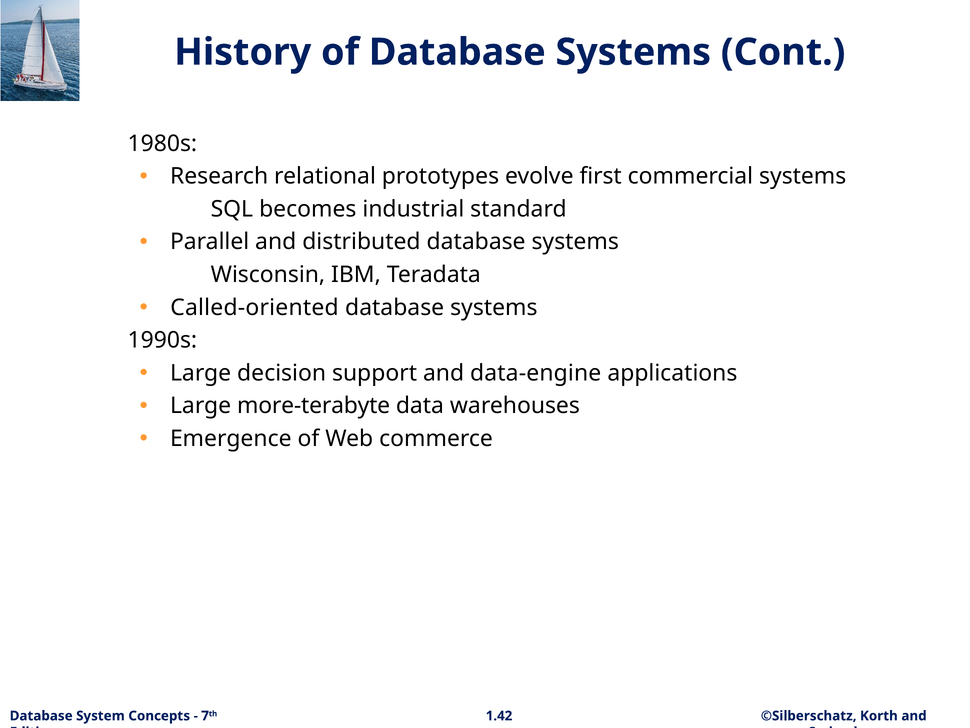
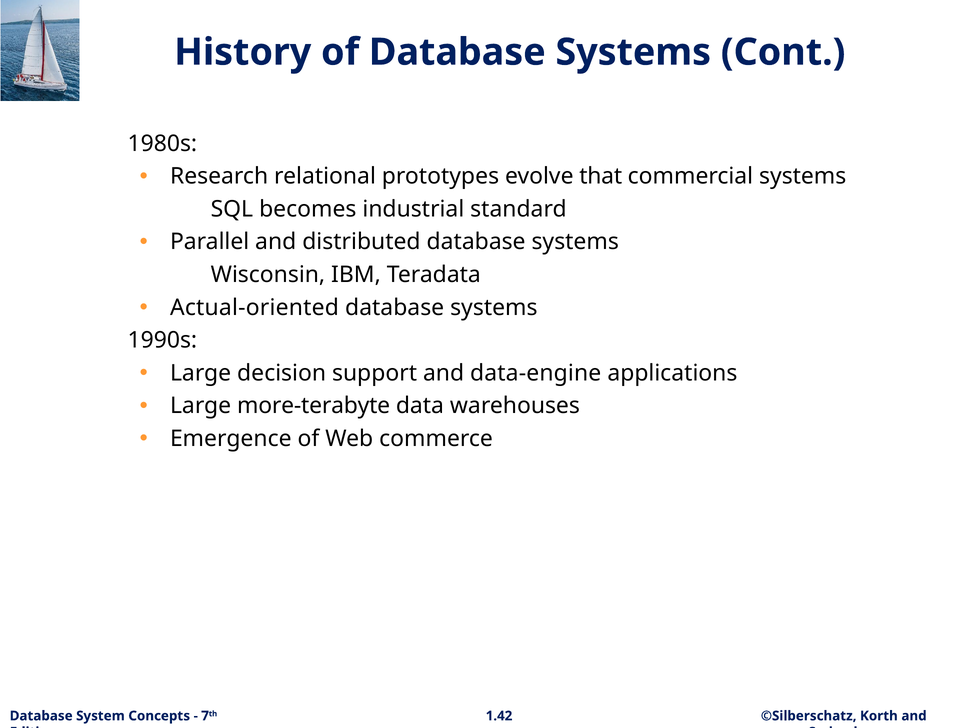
first: first -> that
Called-oriented: Called-oriented -> Actual-oriented
